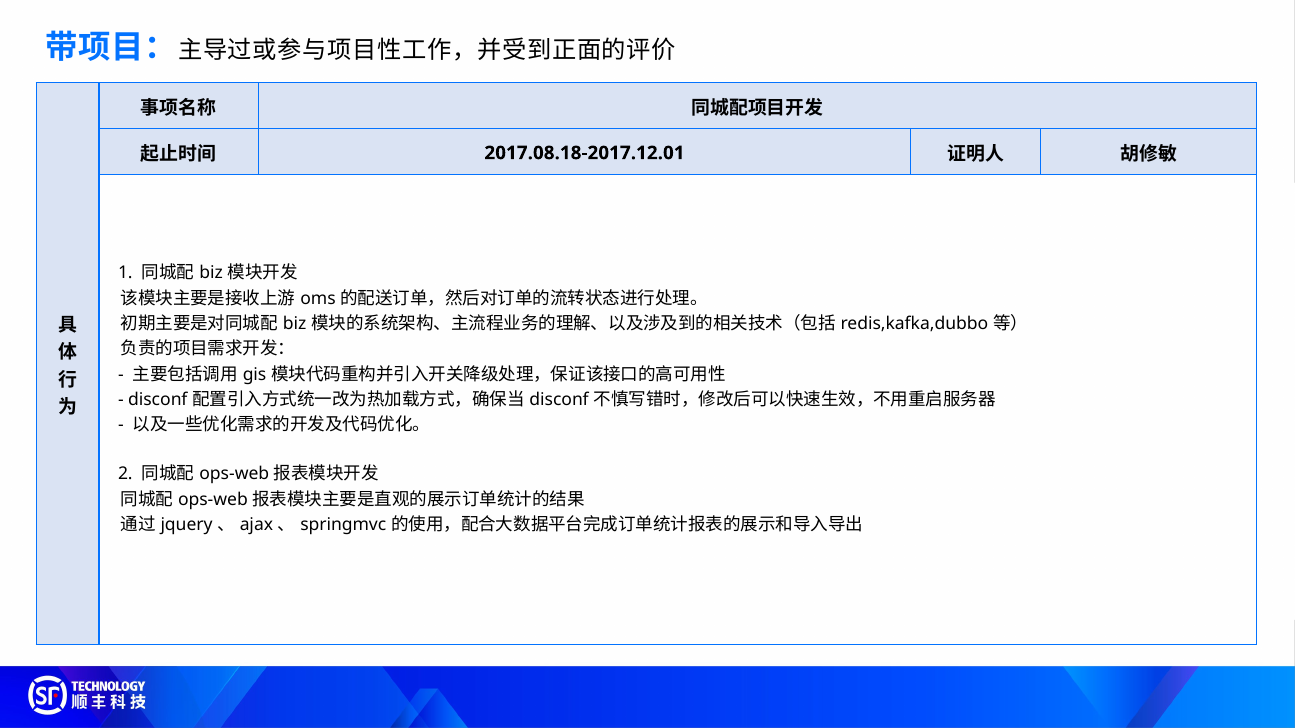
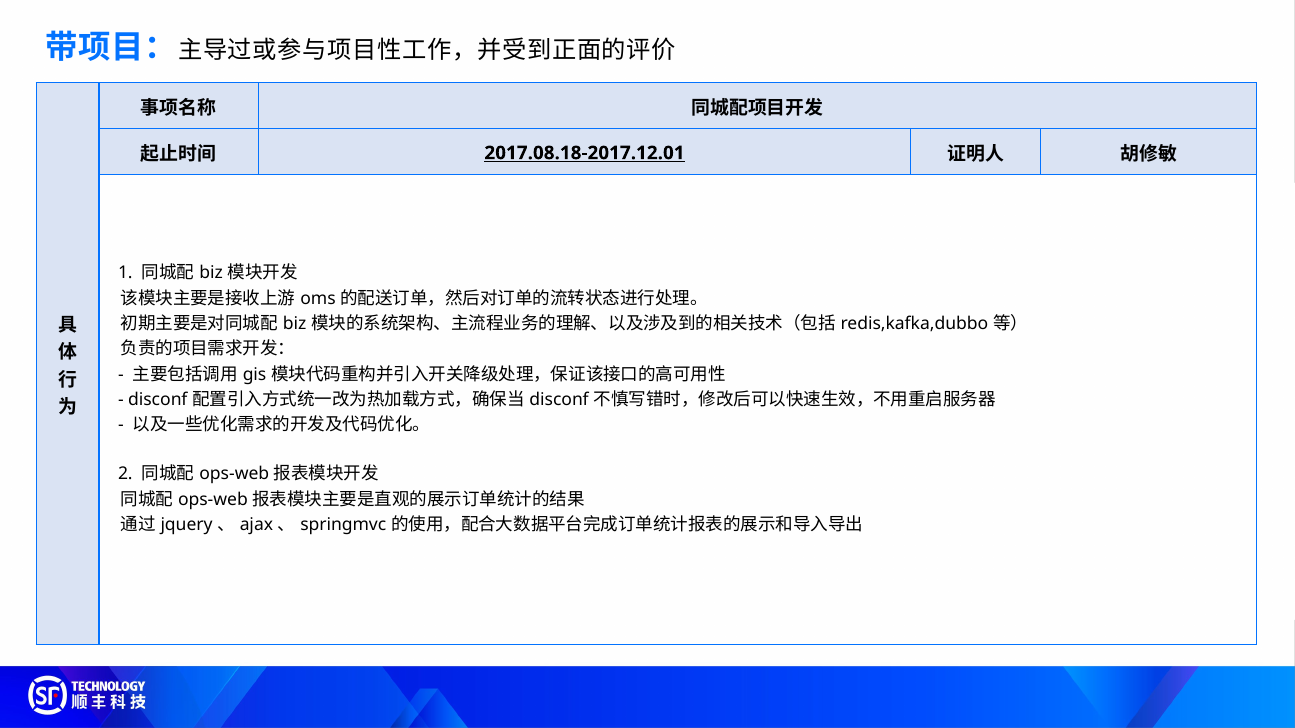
2017.08.18-2017.12.01 underline: none -> present
